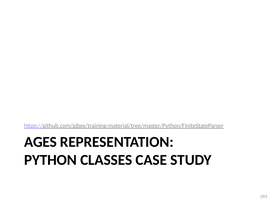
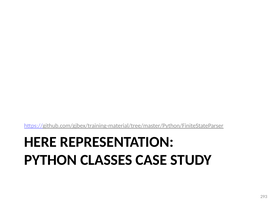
AGES: AGES -> HERE
